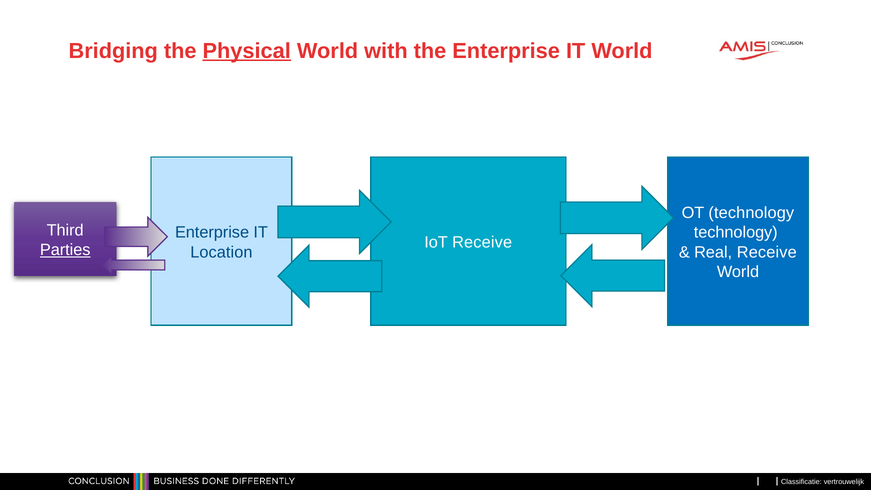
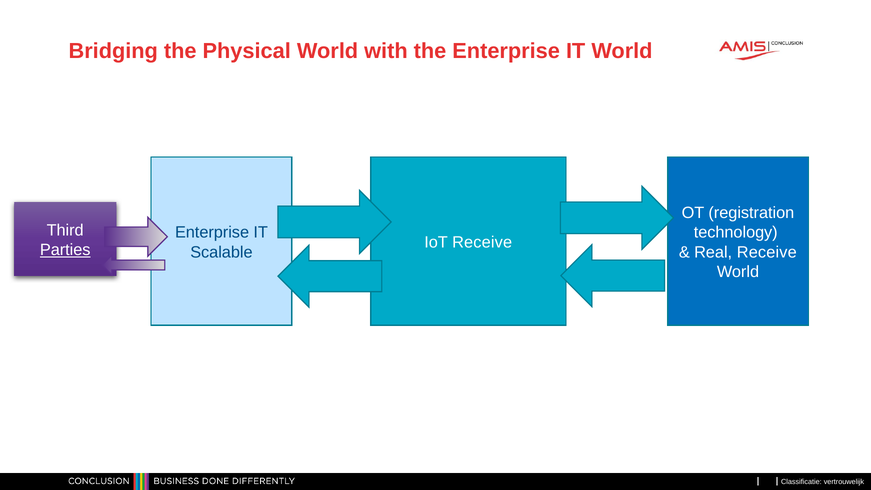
Physical underline: present -> none
OT technology: technology -> registration
Location: Location -> Scalable
